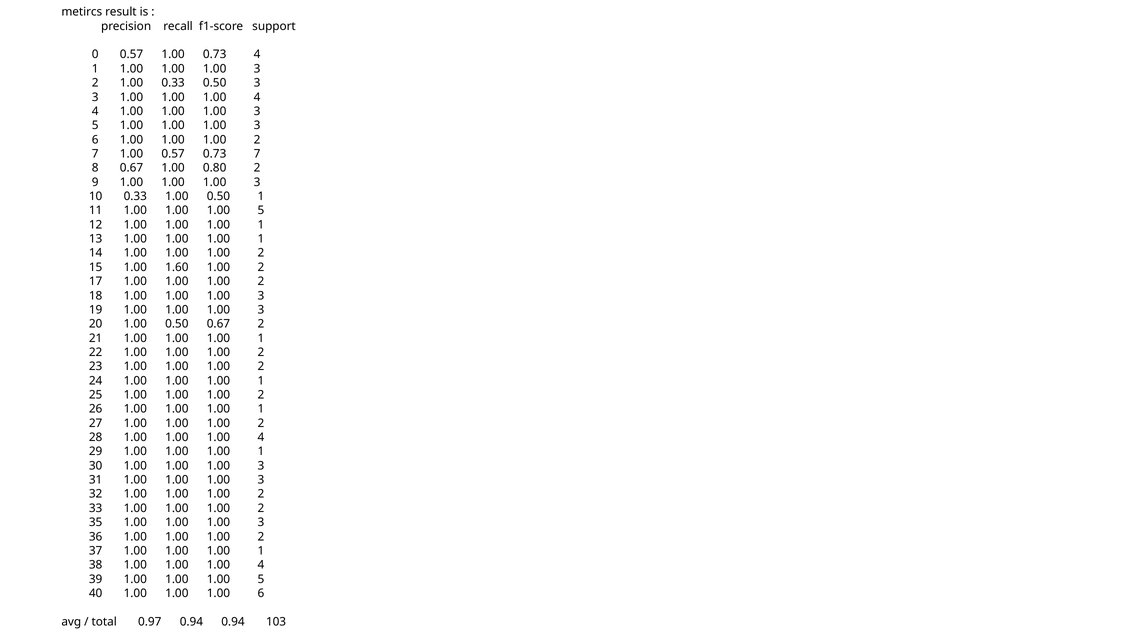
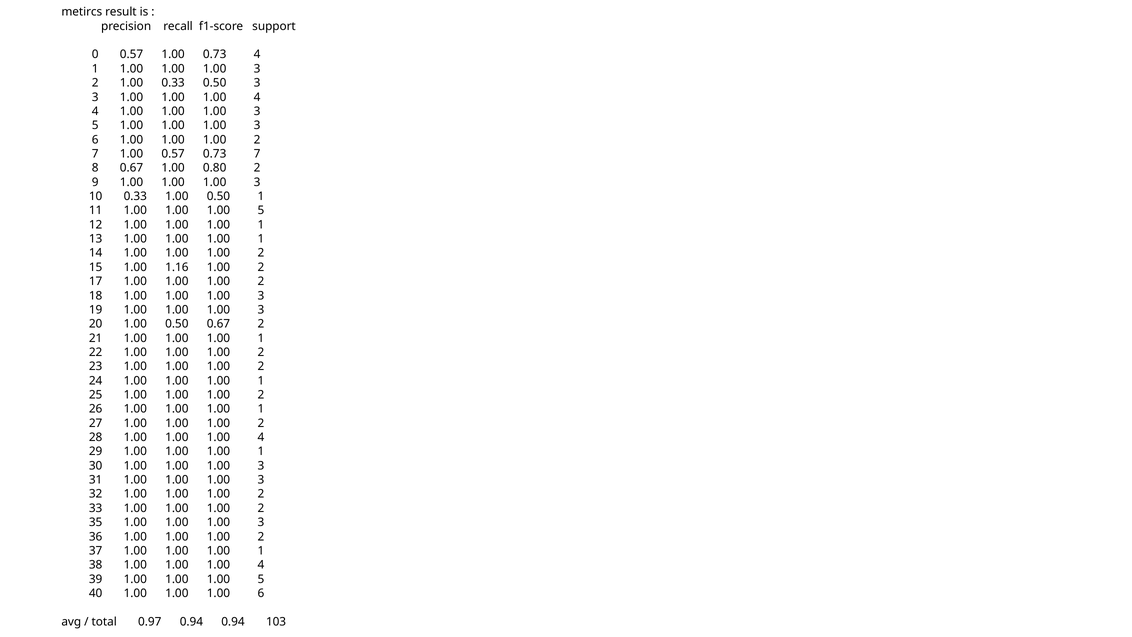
1.60: 1.60 -> 1.16
